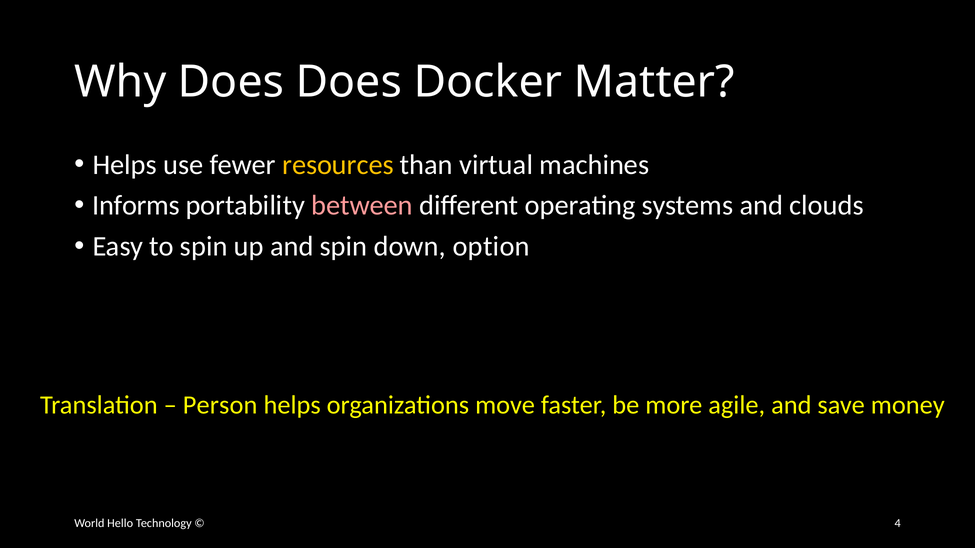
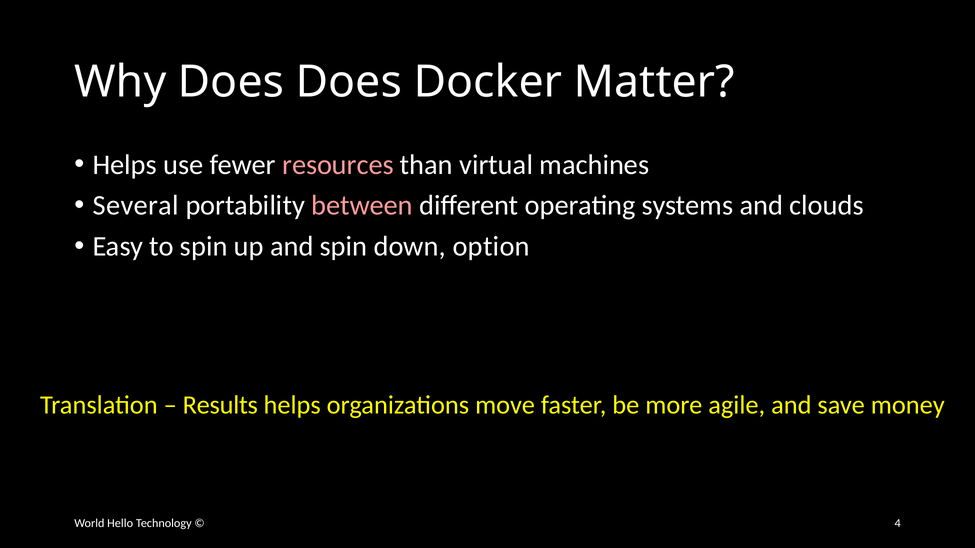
resources colour: yellow -> pink
Informs: Informs -> Several
Person: Person -> Results
